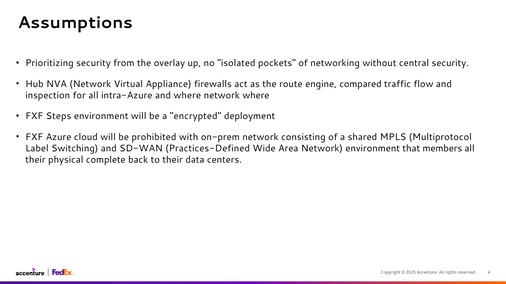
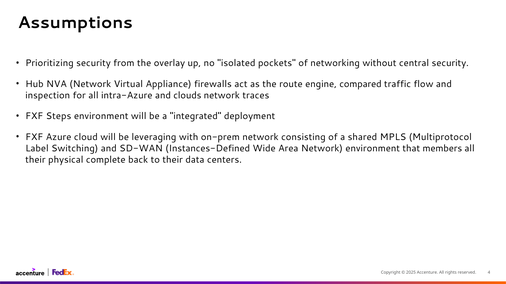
and where: where -> clouds
network where: where -> traces
encrypted: encrypted -> integrated
prohibited: prohibited -> leveraging
Practices-Defined: Practices-Defined -> Instances-Defined
